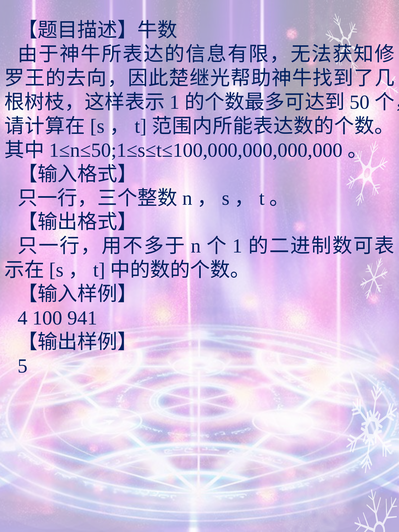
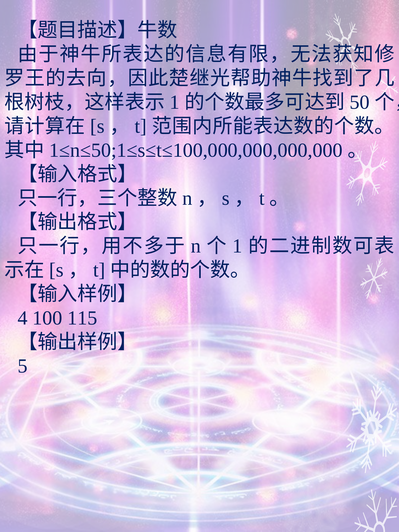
941: 941 -> 115
